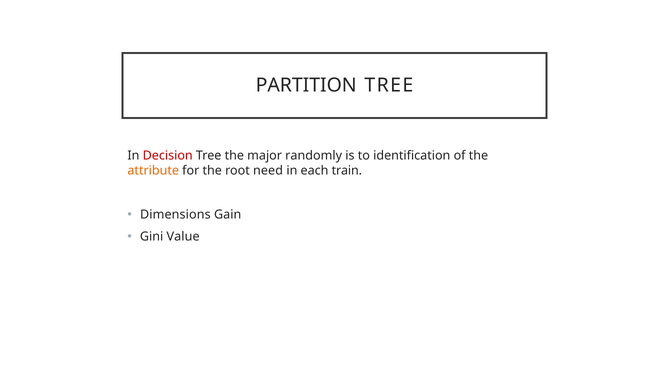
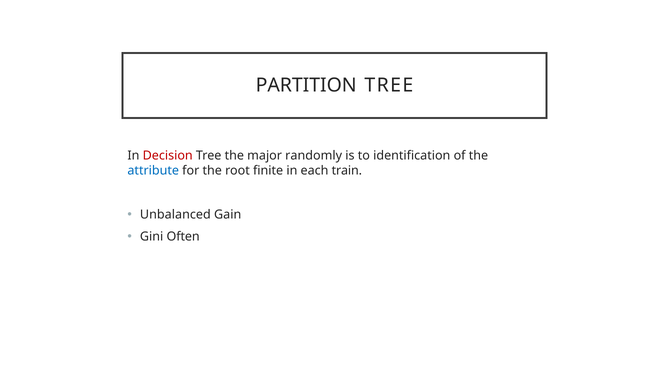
attribute colour: orange -> blue
need: need -> finite
Dimensions: Dimensions -> Unbalanced
Value: Value -> Often
